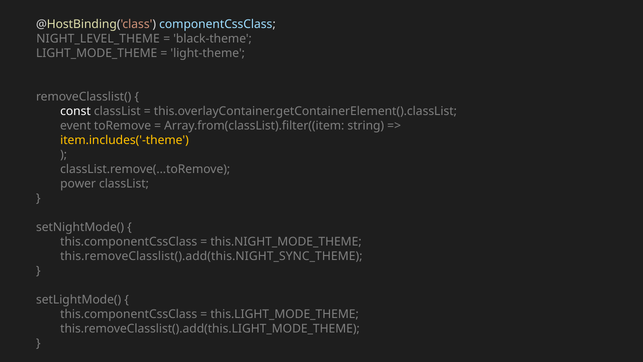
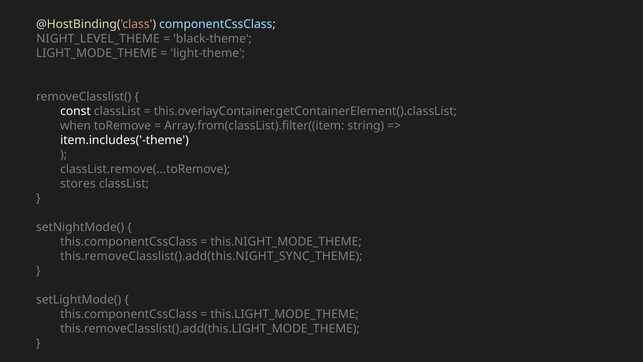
event: event -> when
item.includes('-theme colour: yellow -> white
power: power -> stores
